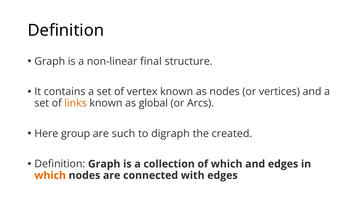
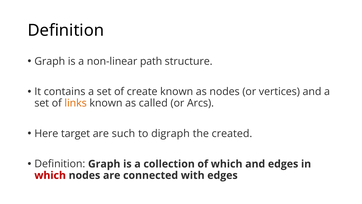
final: final -> path
vertex: vertex -> create
global: global -> called
group: group -> target
which at (50, 175) colour: orange -> red
